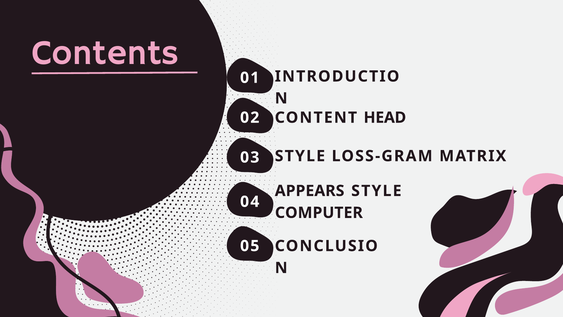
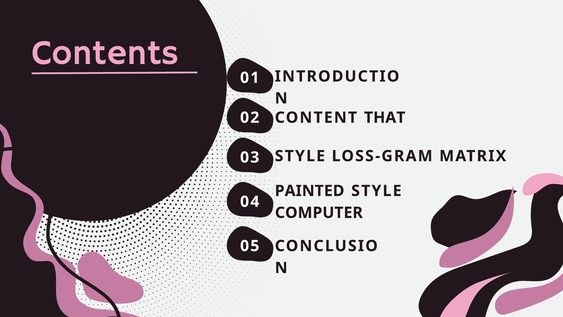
HEAD: HEAD -> THAT
APPEARS: APPEARS -> PAINTED
